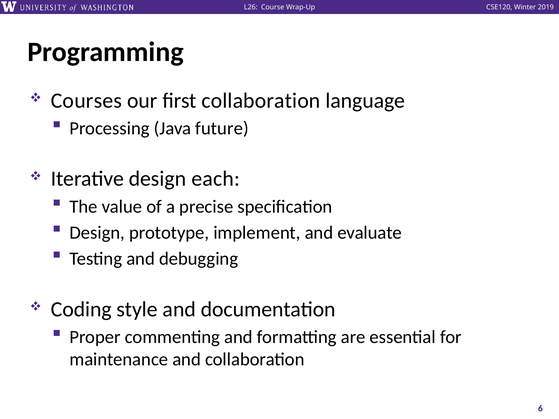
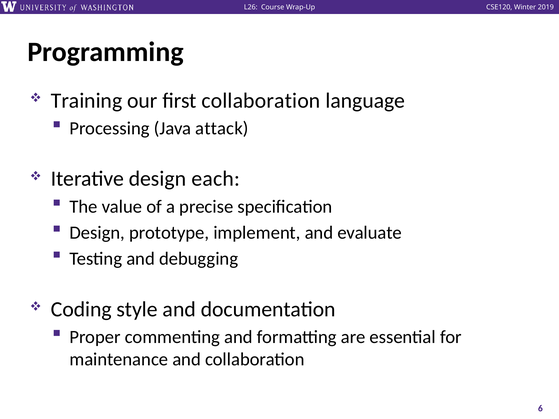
Courses: Courses -> Training
future: future -> attack
